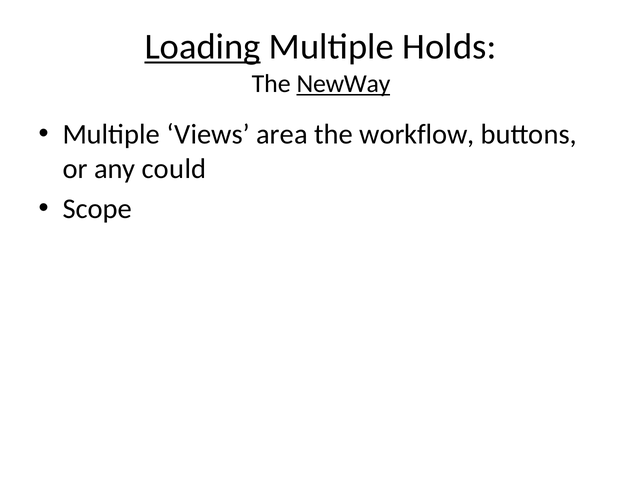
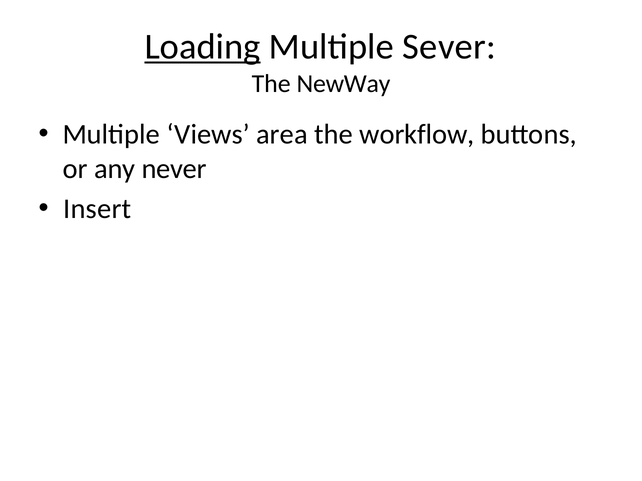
Holds: Holds -> Sever
NewWay underline: present -> none
could: could -> never
Scope: Scope -> Insert
